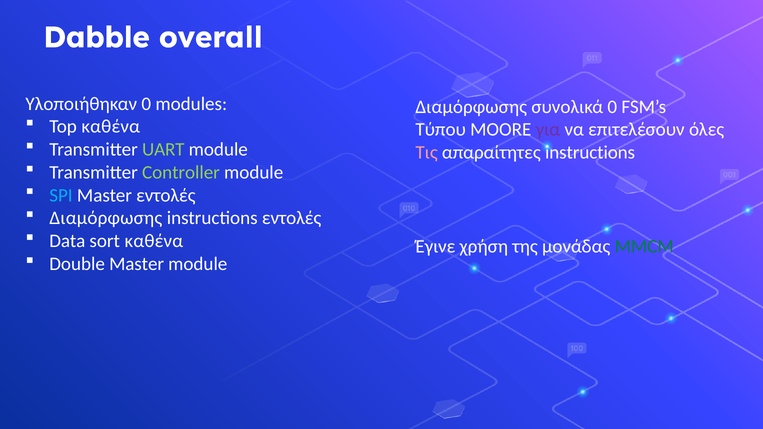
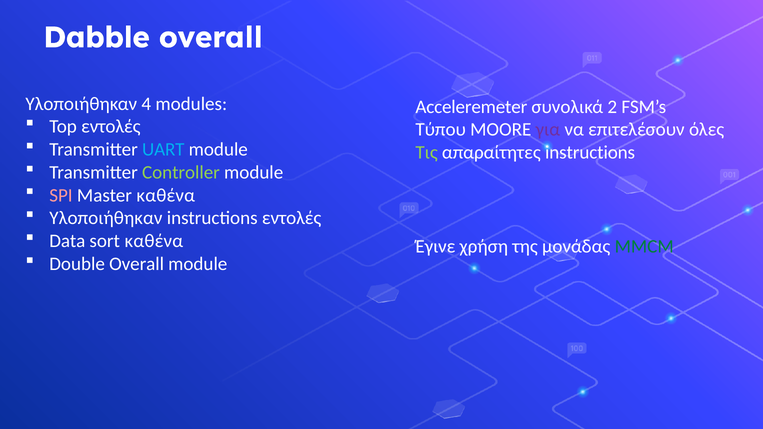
Υλοποιήθηκαν 0: 0 -> 4
Διαμόρφωσης at (471, 107): Διαμόρφωσης -> Acceleremeter
συνολικά 0: 0 -> 2
Top καθένα: καθένα -> εντολές
UART colour: light green -> light blue
Τις colour: pink -> light green
SPI colour: light blue -> pink
Master εντολές: εντολές -> καθένα
Διαμόρφωσης at (106, 218): Διαμόρφωσης -> Υλοποιήθηκαν
Double Master: Master -> Overall
